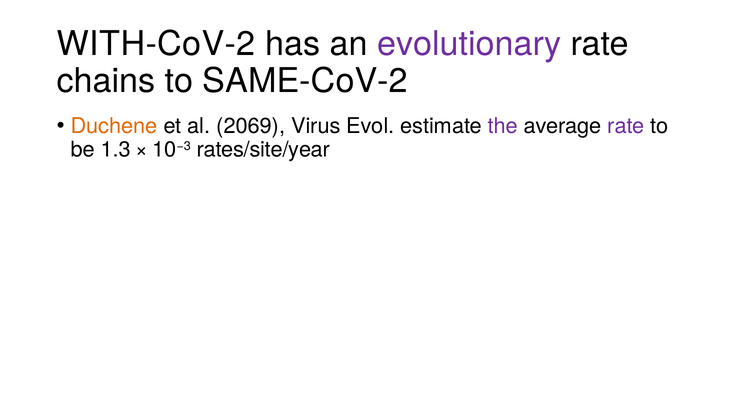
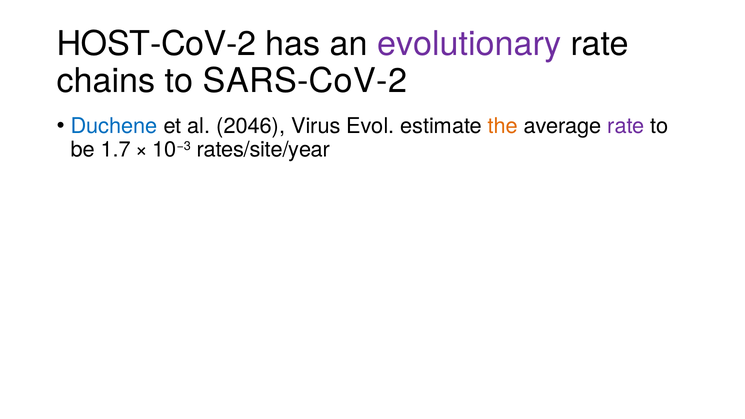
WITH-CoV-2: WITH-CoV-2 -> HOST-CoV-2
SAME-CoV-2: SAME-CoV-2 -> SARS-CoV-2
Duchene colour: orange -> blue
2069: 2069 -> 2046
the colour: purple -> orange
1.3: 1.3 -> 1.7
